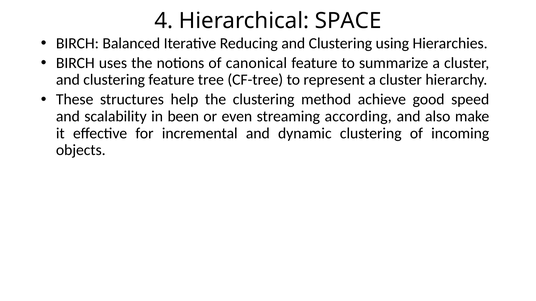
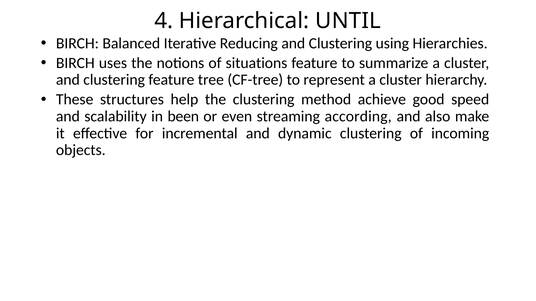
SPACE: SPACE -> UNTIL
canonical: canonical -> situations
